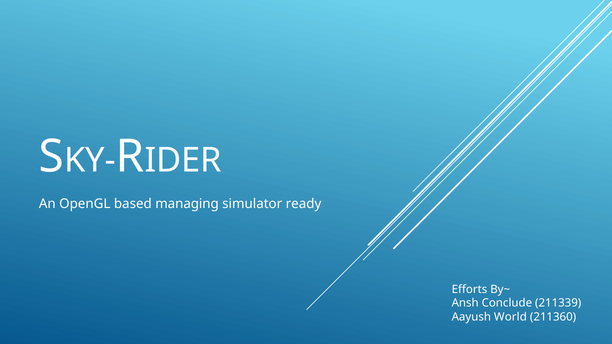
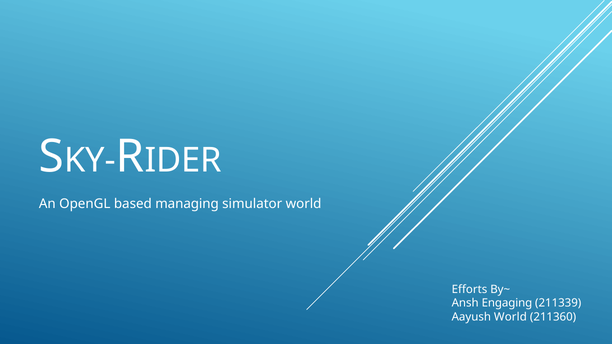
simulator ready: ready -> world
Conclude: Conclude -> Engaging
